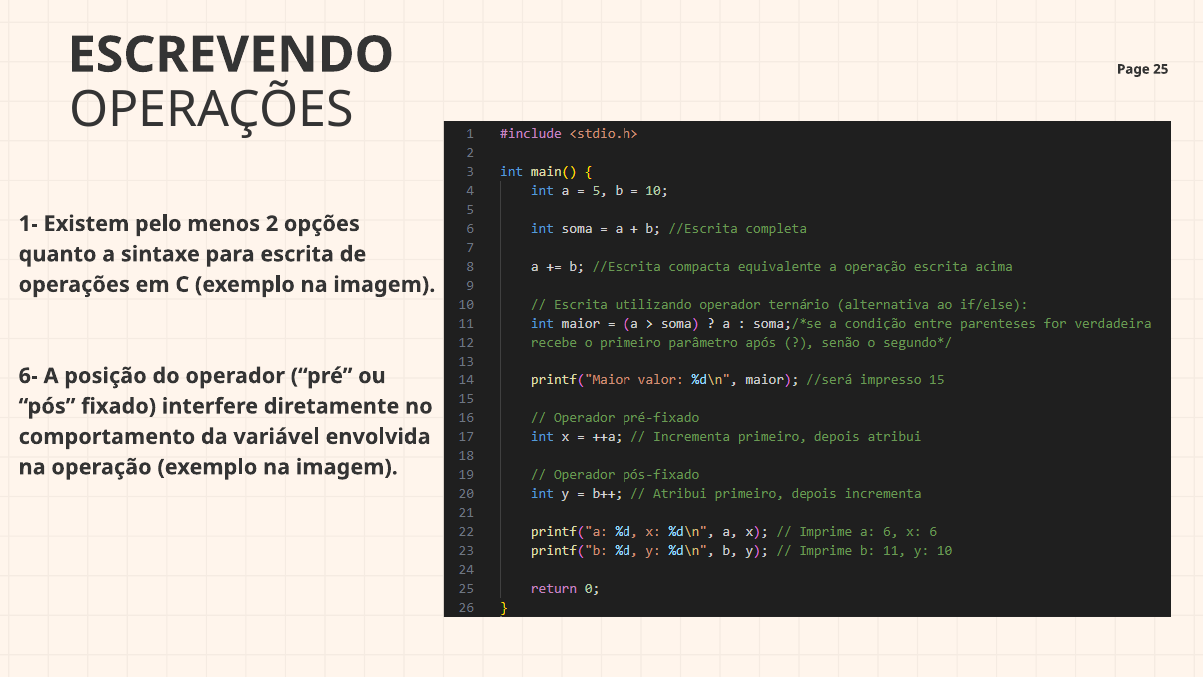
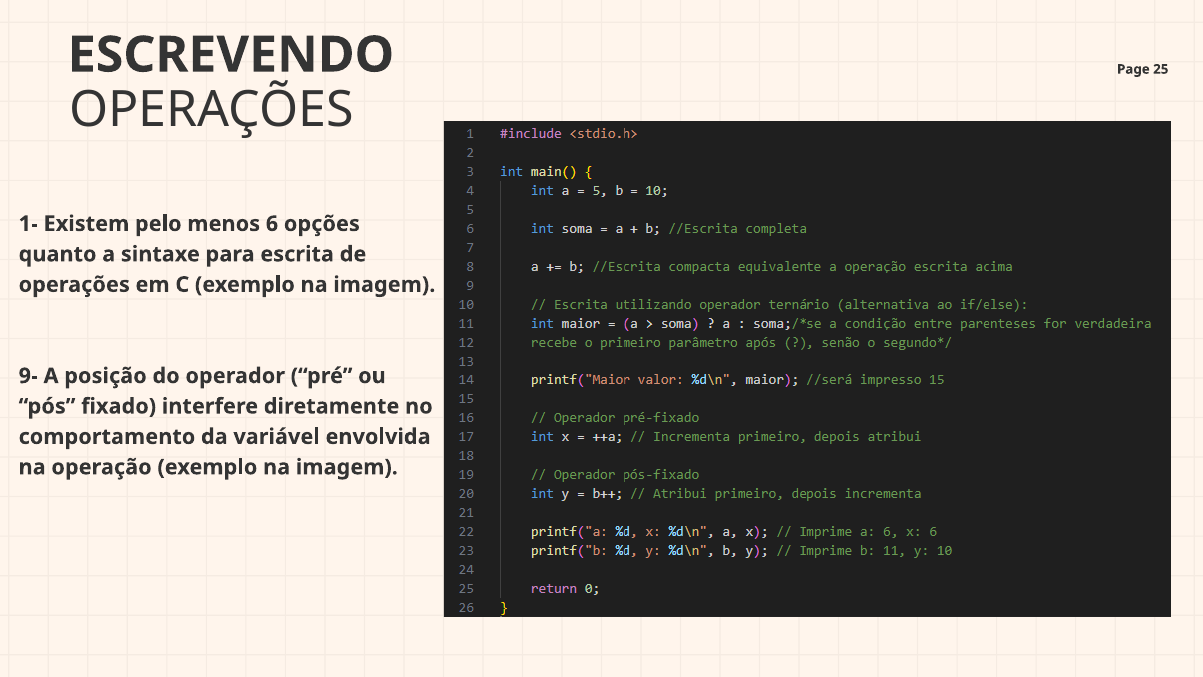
2: 2 -> 6
6-: 6- -> 9-
